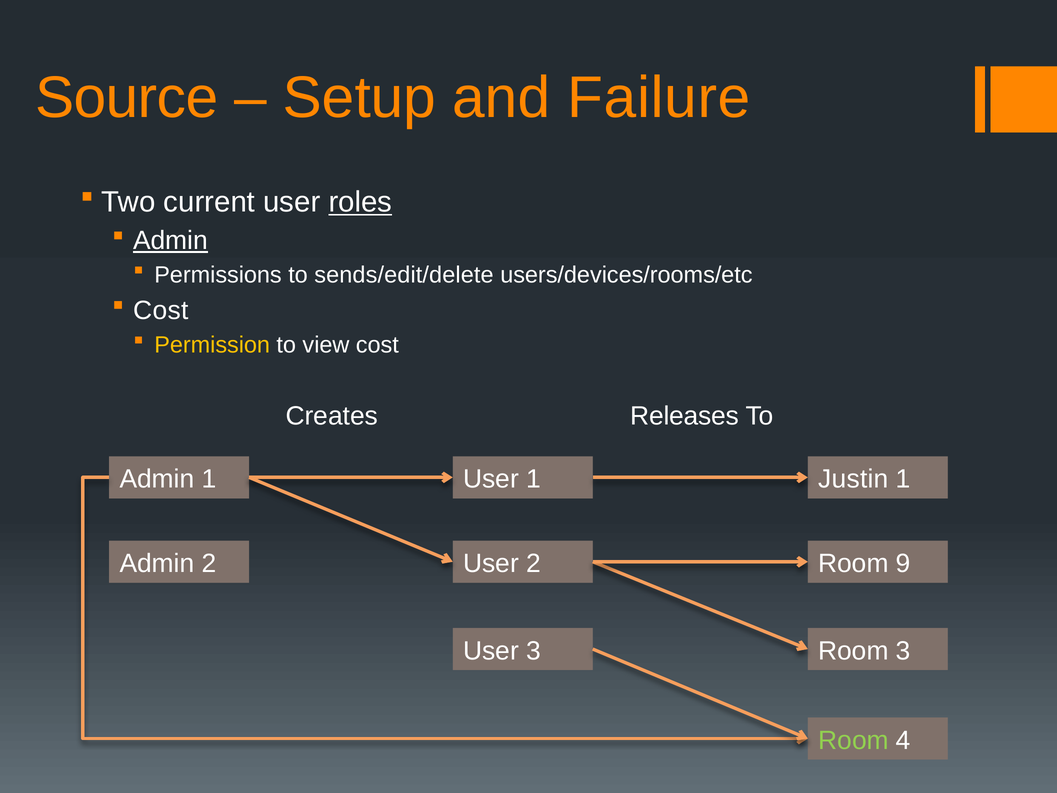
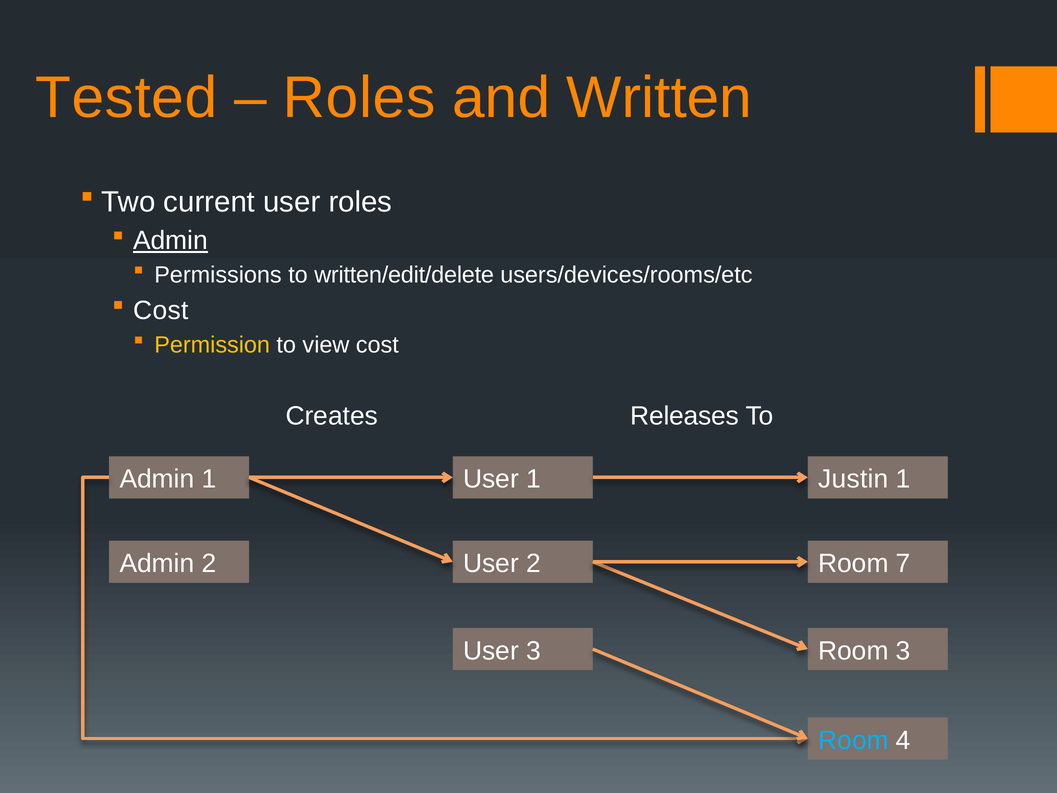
Source: Source -> Tested
Setup at (359, 98): Setup -> Roles
Failure: Failure -> Written
roles at (360, 202) underline: present -> none
sends/edit/delete: sends/edit/delete -> written/edit/delete
9: 9 -> 7
Room at (853, 740) colour: light green -> light blue
